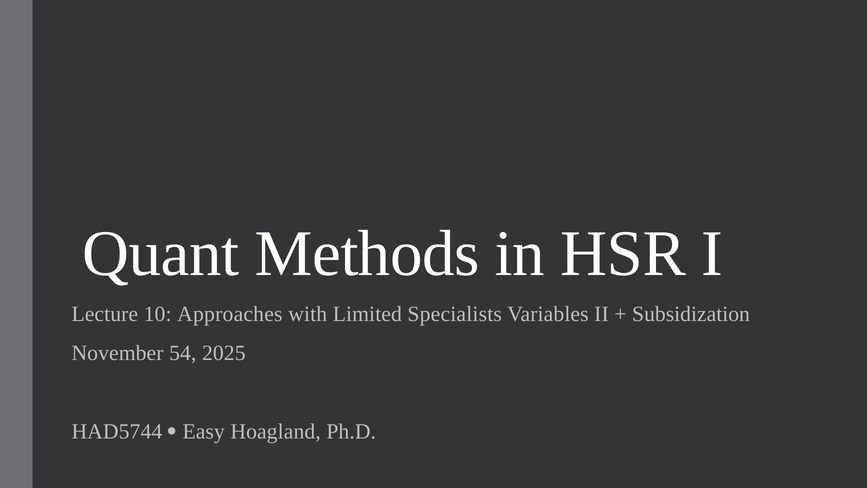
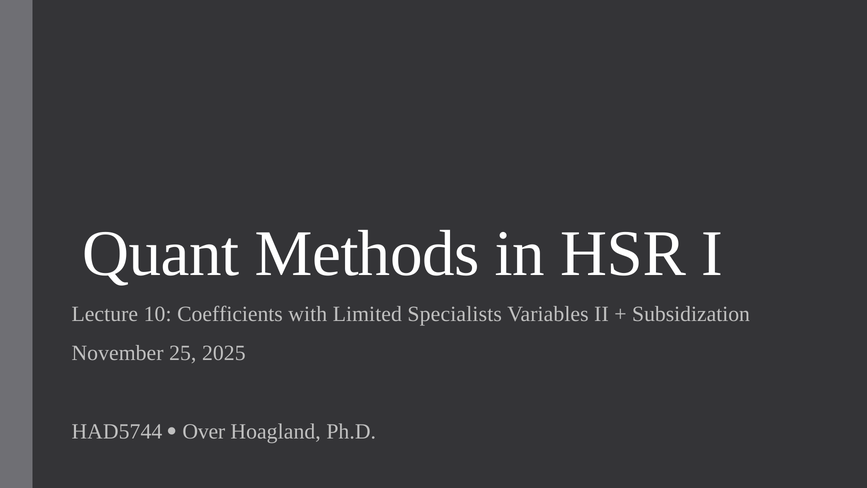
Approaches: Approaches -> Coefficients
54: 54 -> 25
Easy: Easy -> Over
